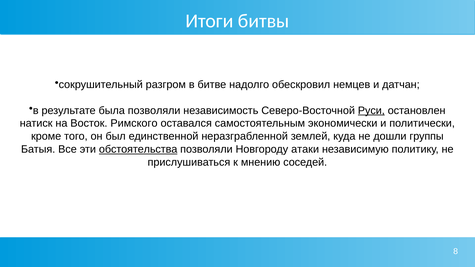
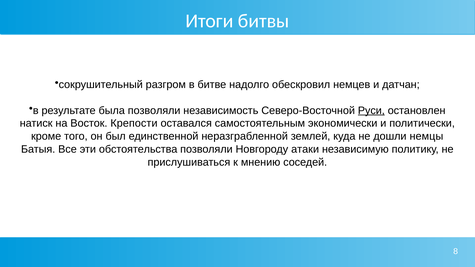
Римского: Римского -> Крепости
группы: группы -> немцы
обстоятельства underline: present -> none
